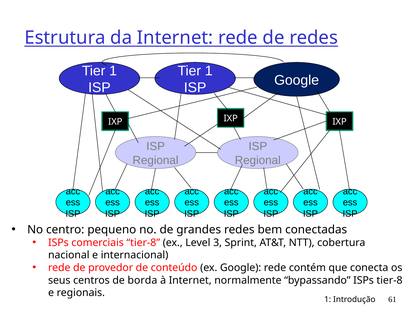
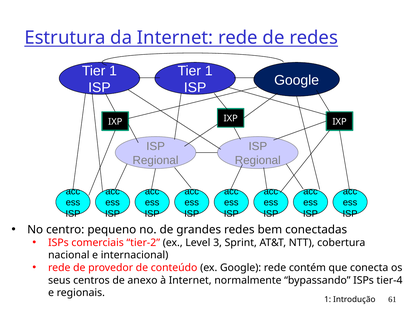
comerciais tier-8: tier-8 -> tier-2
borda: borda -> anexo
ISPs tier-8: tier-8 -> tier-4
